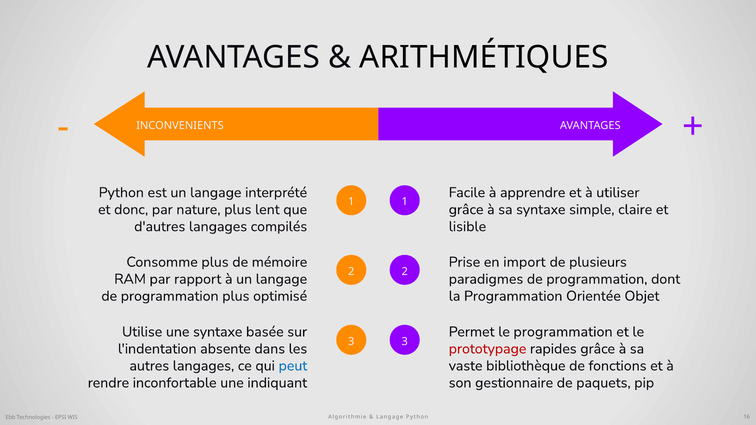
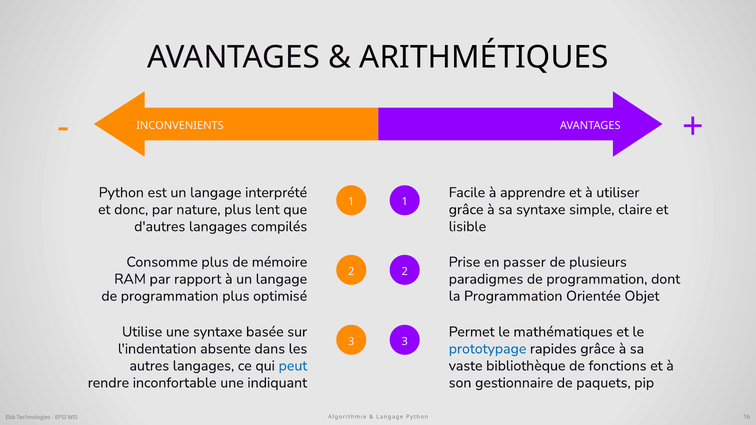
import: import -> passer
le programmation: programmation -> mathématiques
prototypage colour: red -> blue
